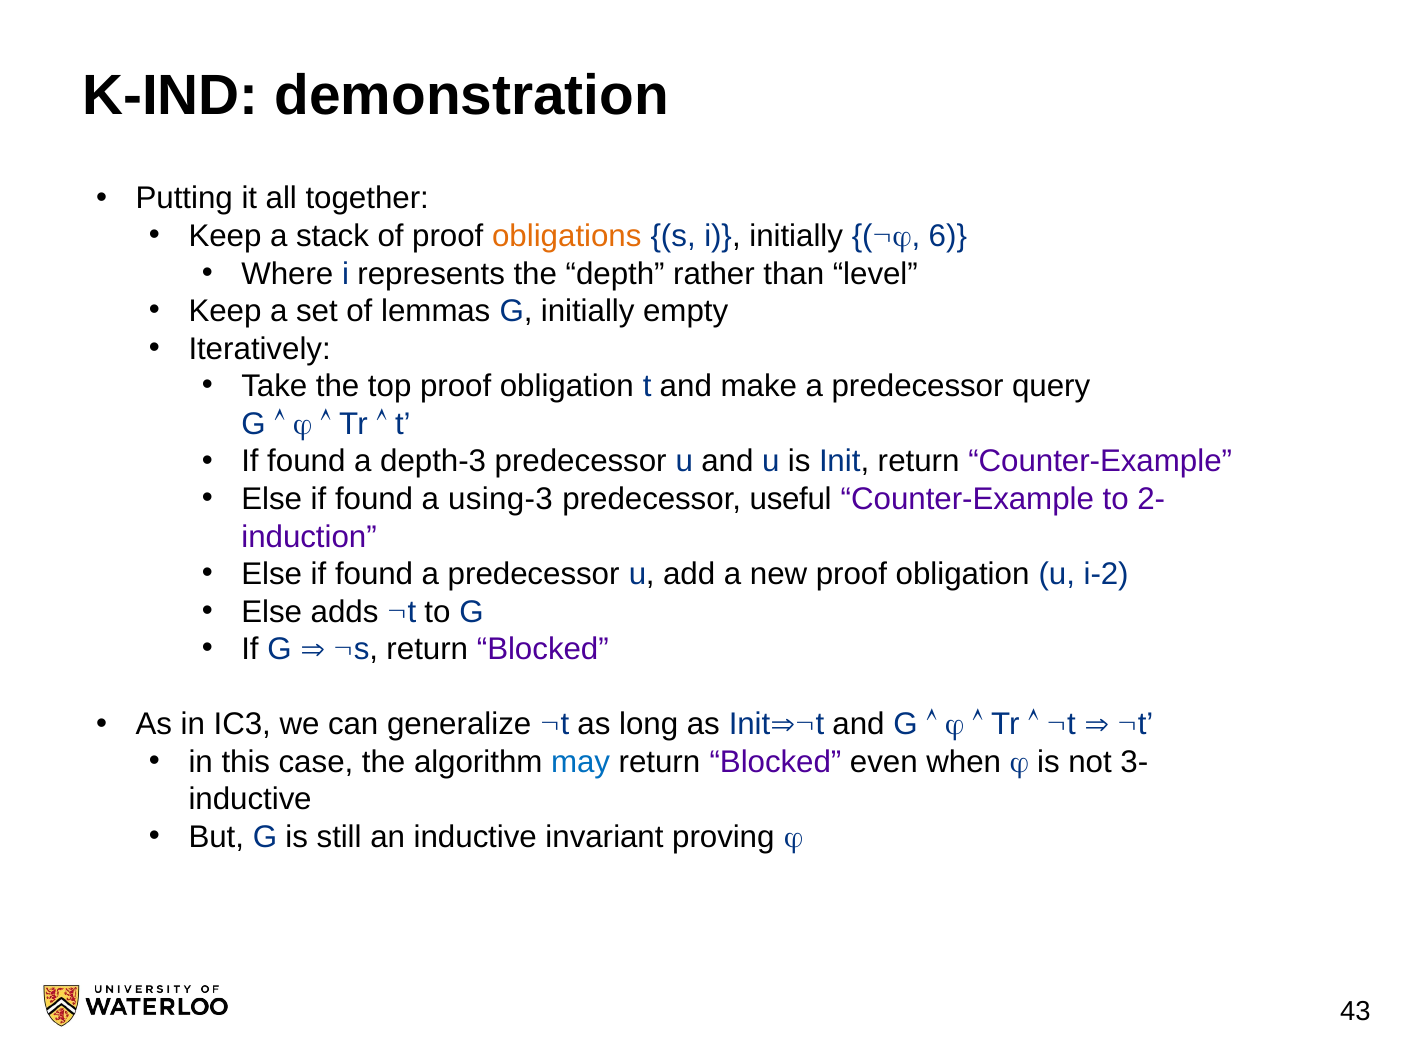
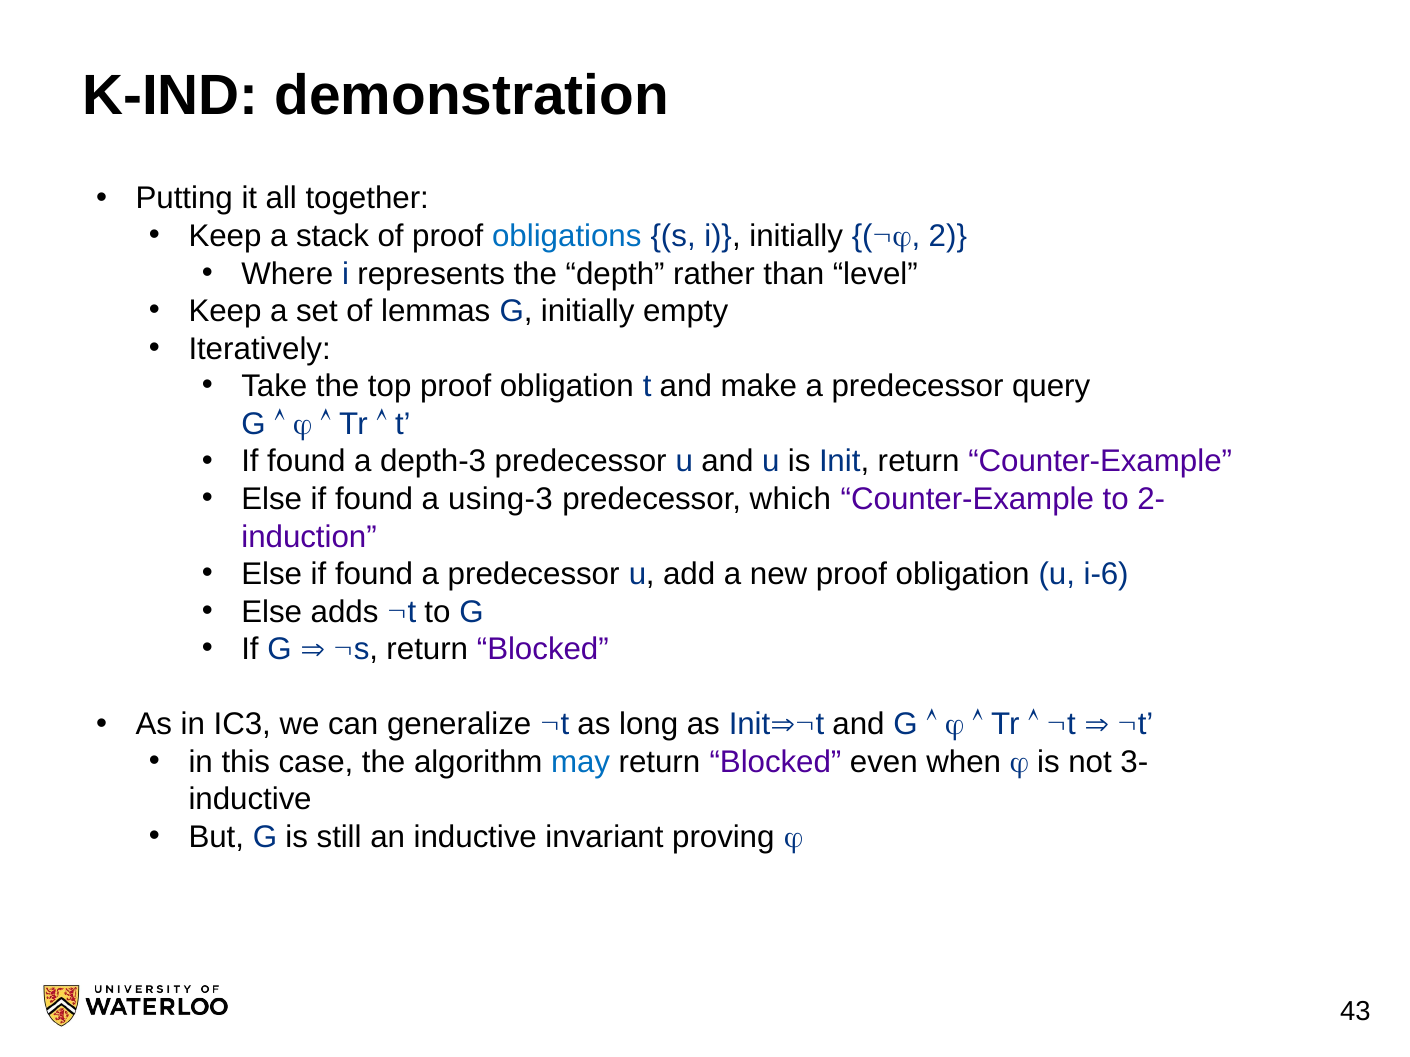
obligations colour: orange -> blue
6: 6 -> 2
useful: useful -> which
i-2: i-2 -> i-6
